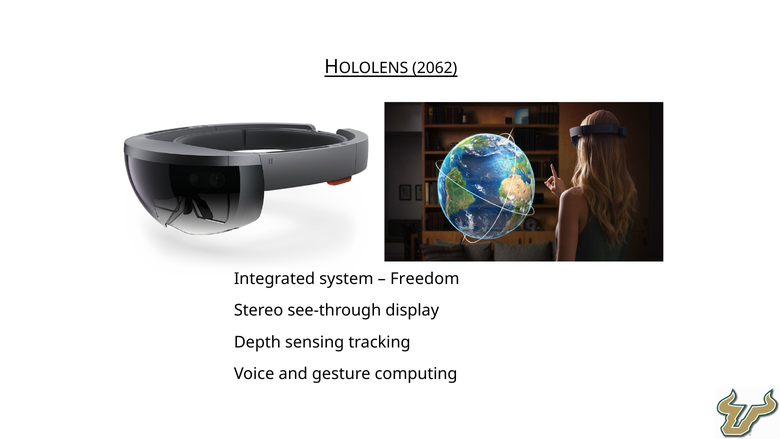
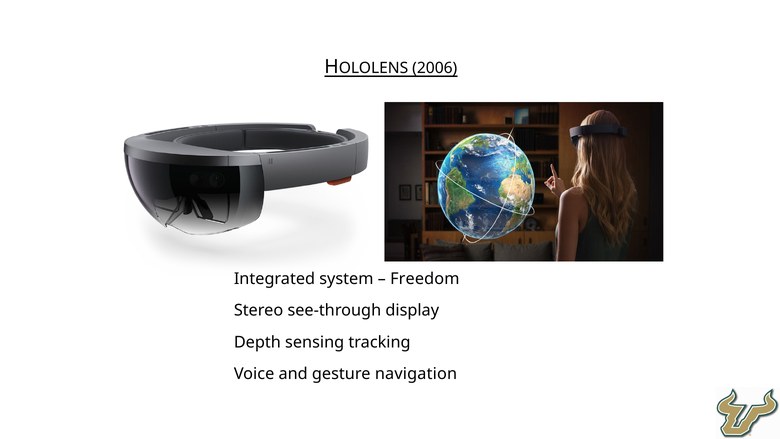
2062: 2062 -> 2006
computing: computing -> navigation
